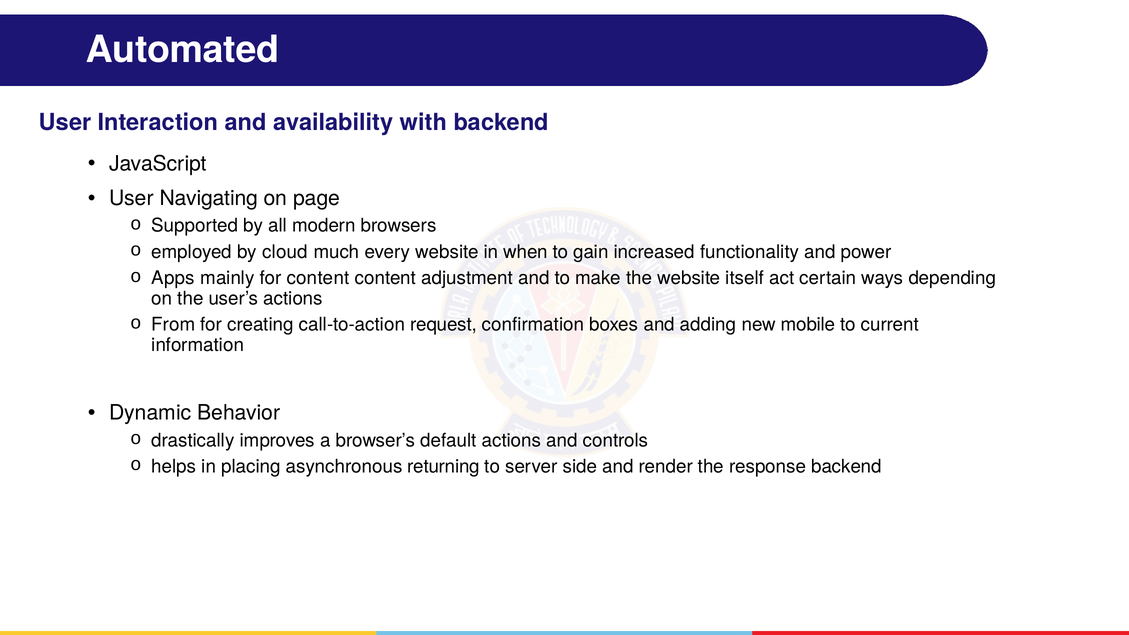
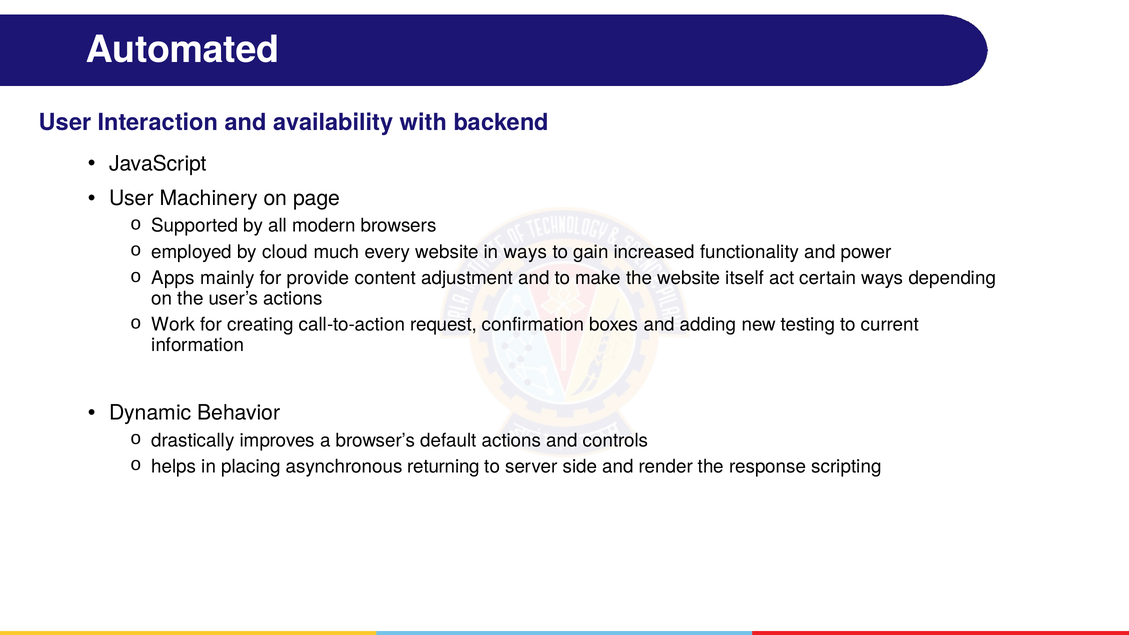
Navigating: Navigating -> Machinery
in when: when -> ways
for content: content -> provide
From: From -> Work
mobile: mobile -> testing
response backend: backend -> scripting
